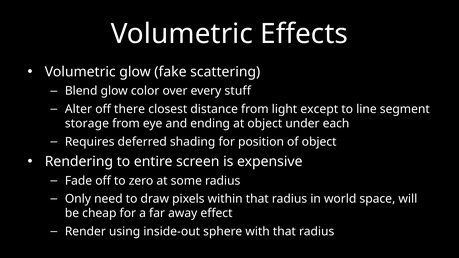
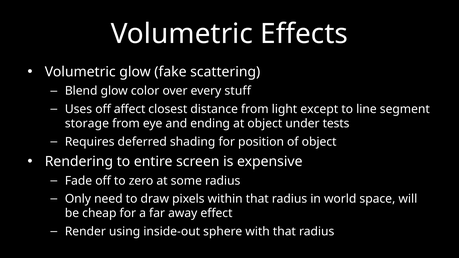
Alter: Alter -> Uses
there: there -> affect
each: each -> tests
